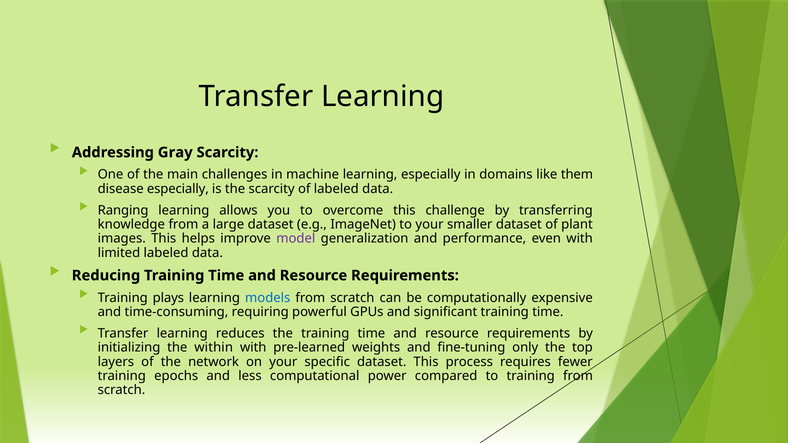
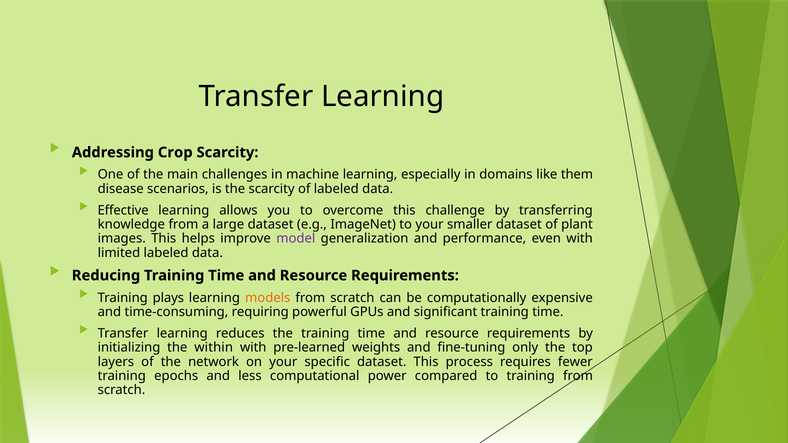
Gray: Gray -> Crop
disease especially: especially -> scenarios
Ranging: Ranging -> Effective
models colour: blue -> orange
